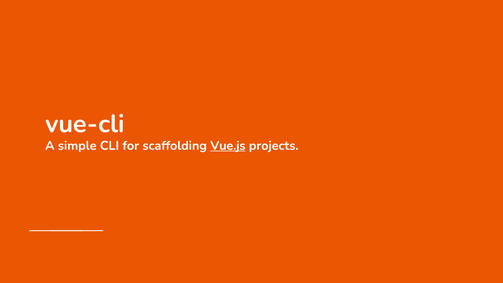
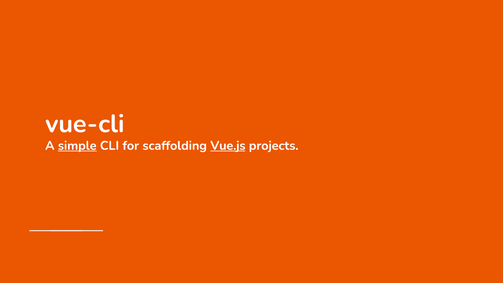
simple underline: none -> present
